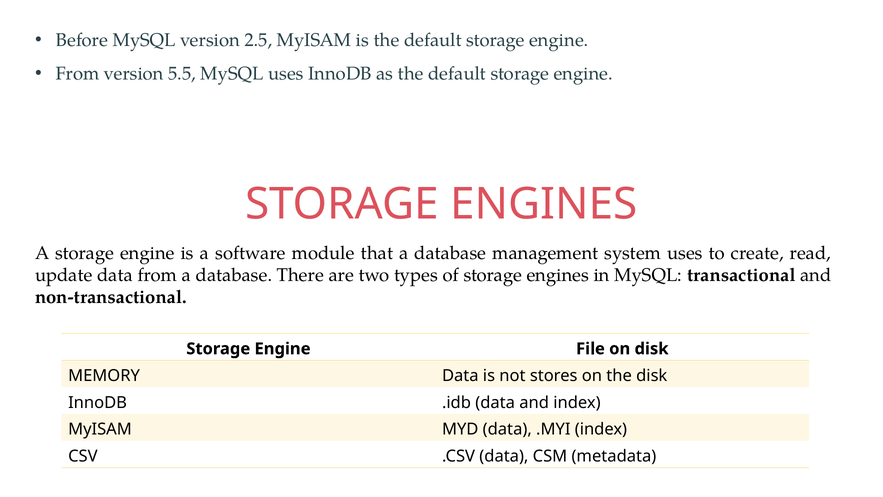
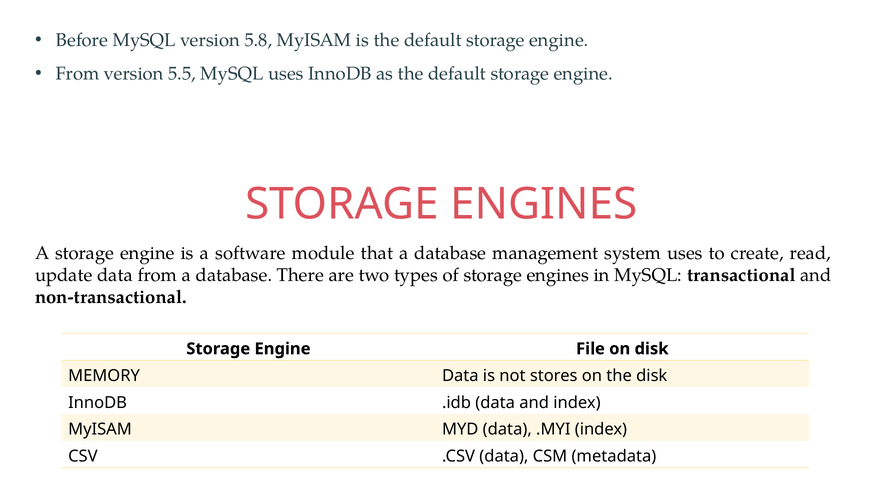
2.5: 2.5 -> 5.8
